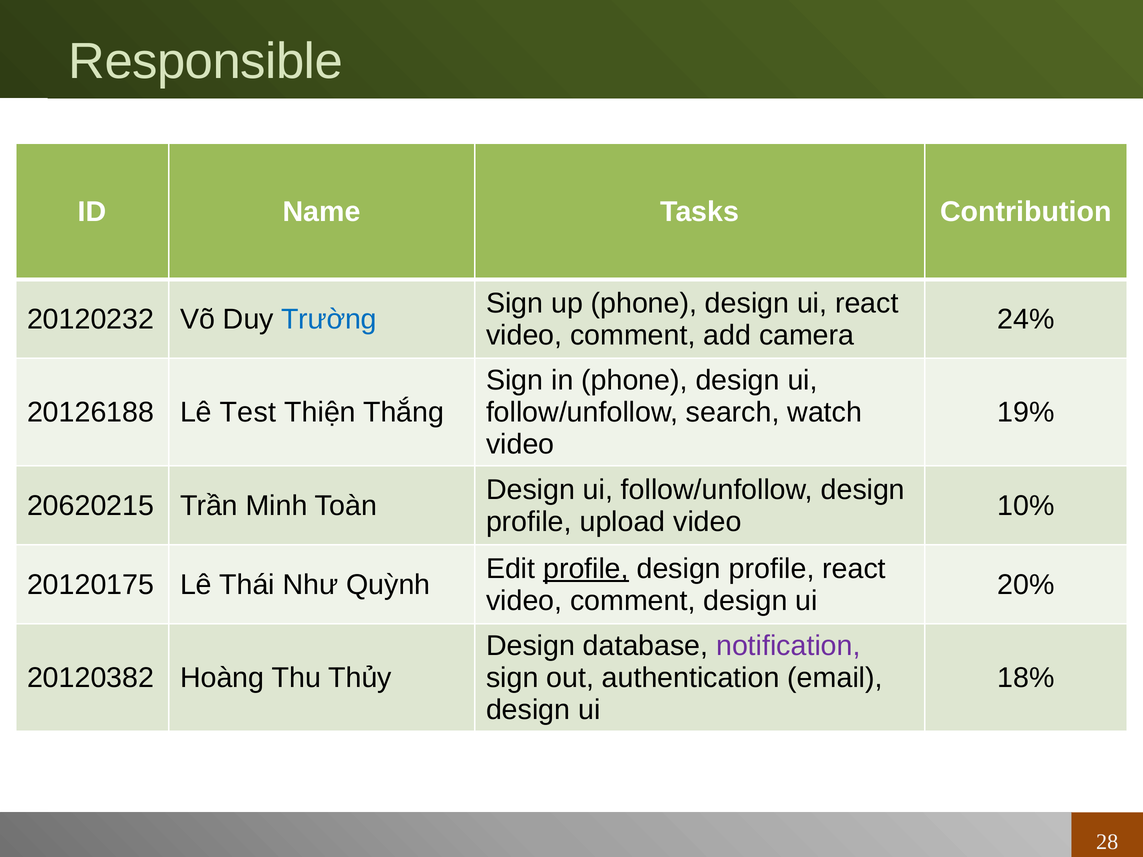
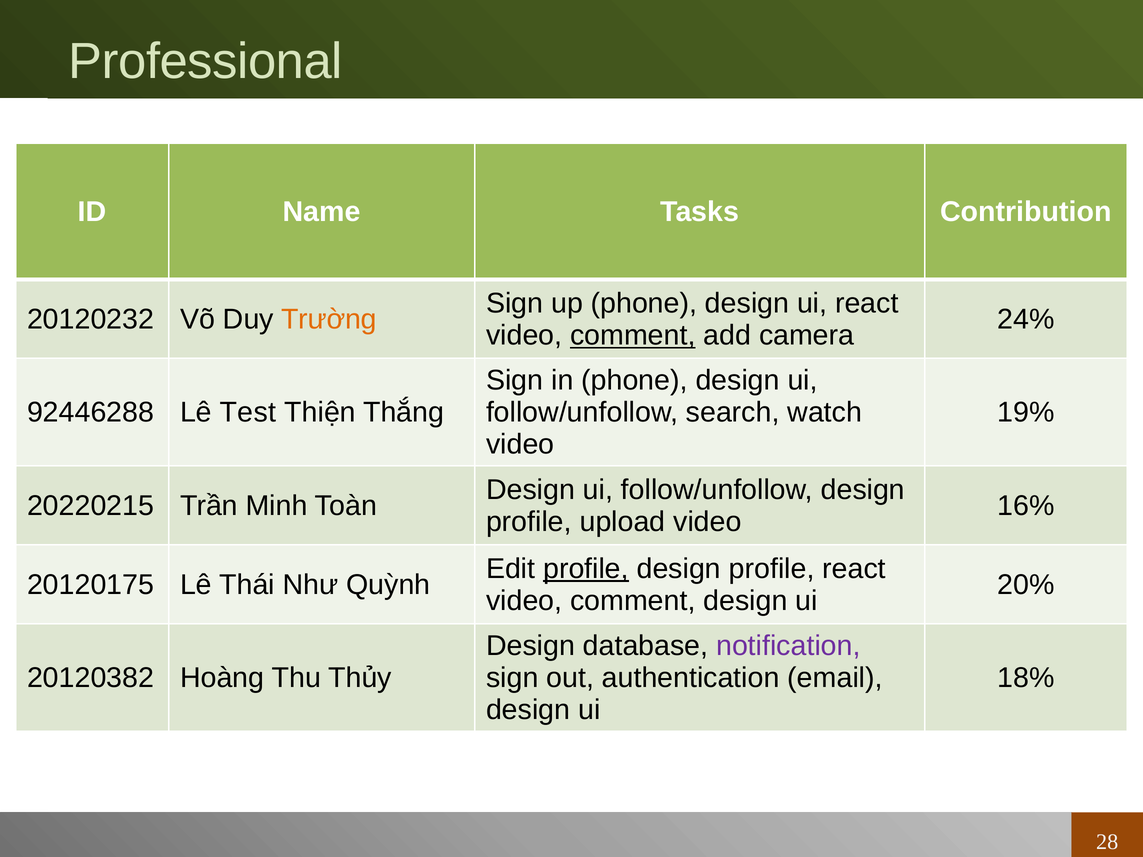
Responsible: Responsible -> Professional
Trường colour: blue -> orange
comment at (633, 335) underline: none -> present
20126188: 20126188 -> 92446288
20620215: 20620215 -> 20220215
10%: 10% -> 16%
